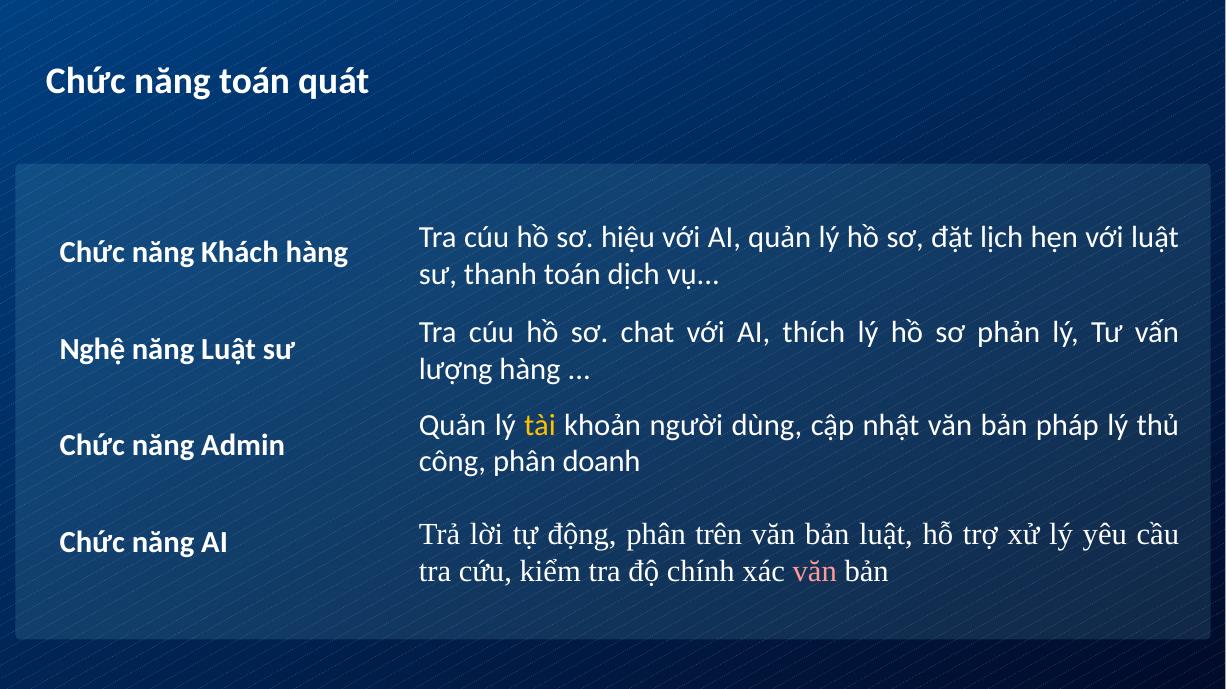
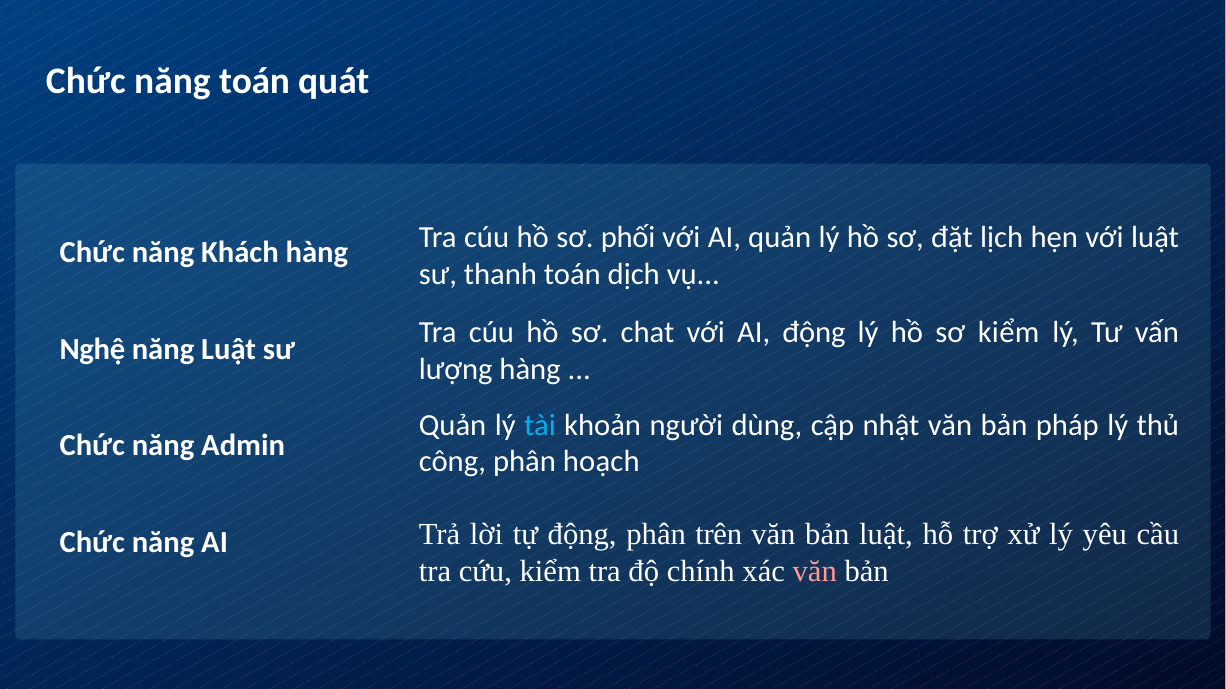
hiệu: hiệu -> phối
AI thích: thích -> động
sơ phản: phản -> kiểm
tài colour: yellow -> light blue
doanh: doanh -> hoạch
